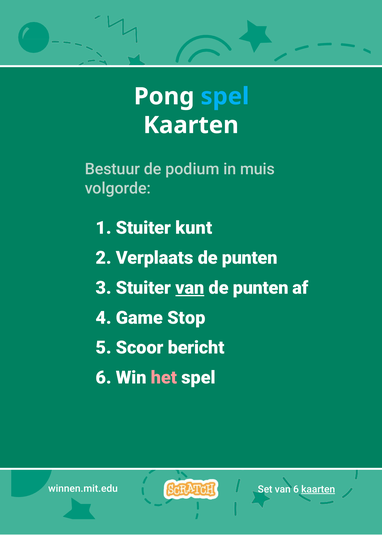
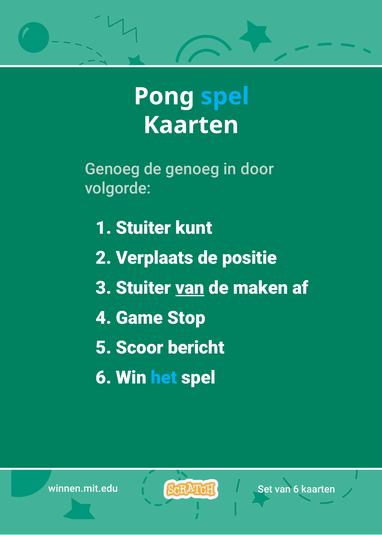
Bestuur at (112, 169): Bestuur -> Genoeg
de podium: podium -> genoeg
muis: muis -> door
punten at (250, 258): punten -> positie
punten at (261, 288): punten -> maken
het colour: pink -> light blue
kaarten at (318, 489) underline: present -> none
